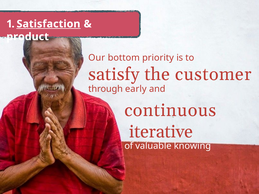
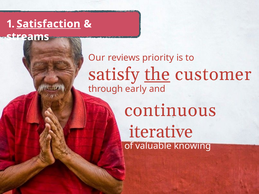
product: product -> streams
bottom: bottom -> reviews
the underline: none -> present
